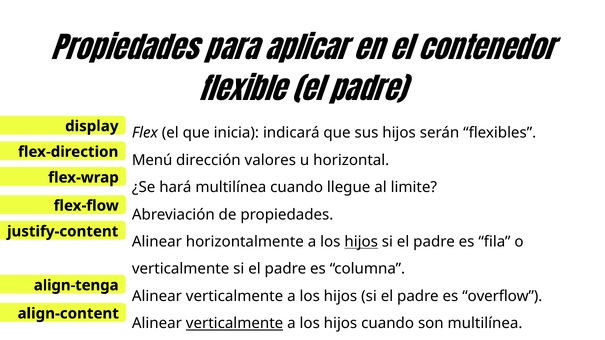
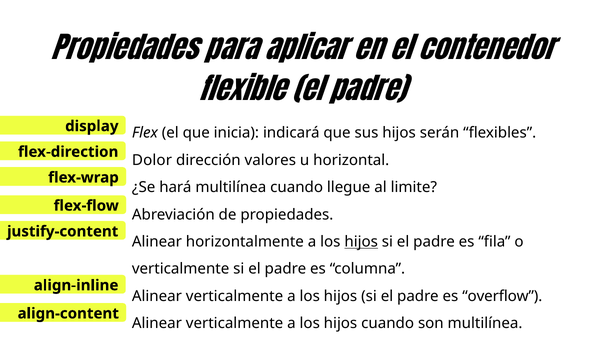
Menú: Menú -> Dolor
align-tenga: align-tenga -> align-inline
verticalmente at (235, 324) underline: present -> none
